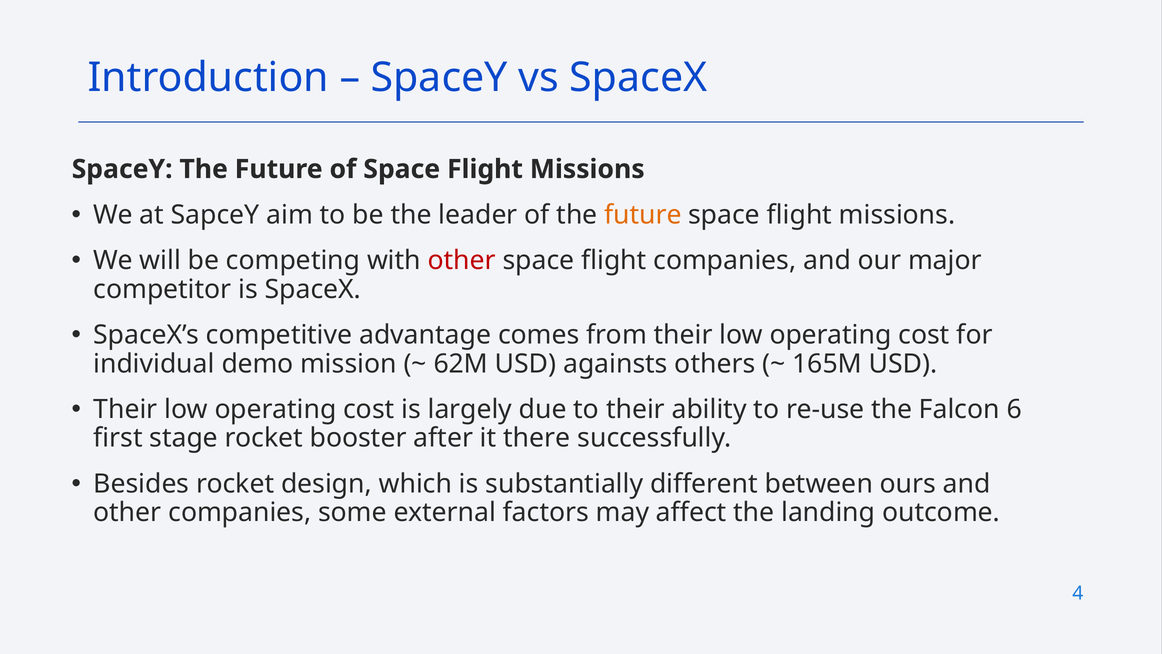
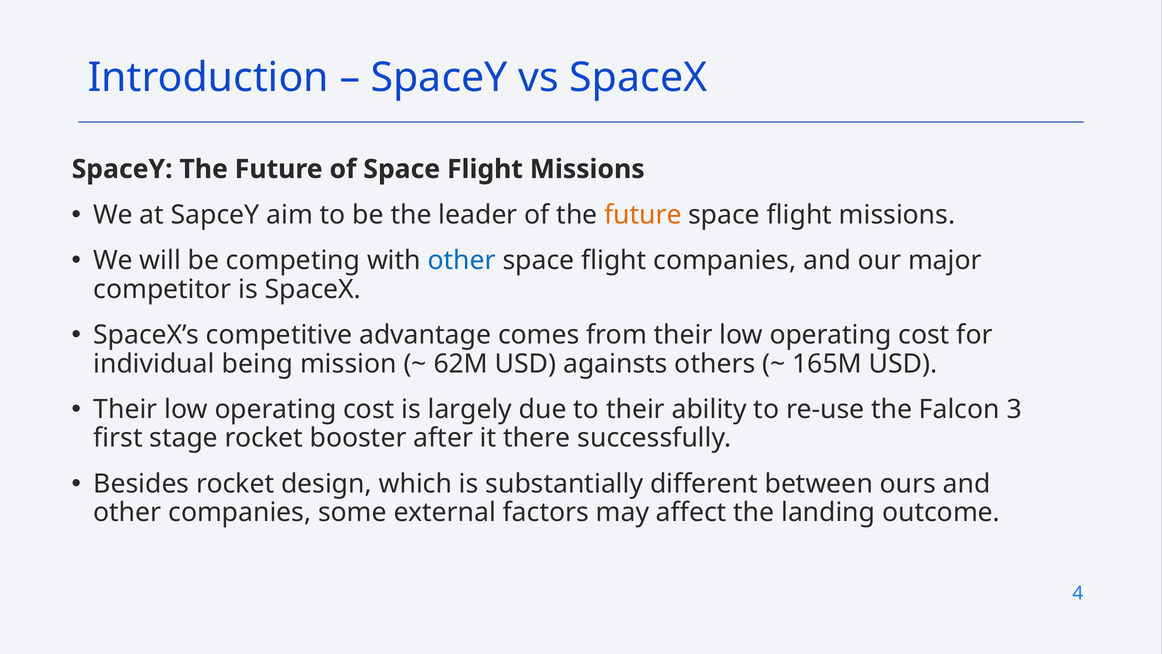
other at (462, 260) colour: red -> blue
demo: demo -> being
6: 6 -> 3
